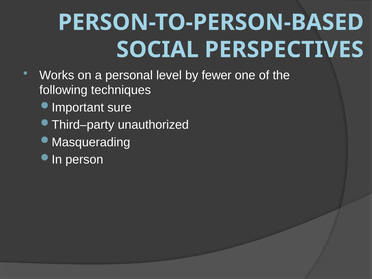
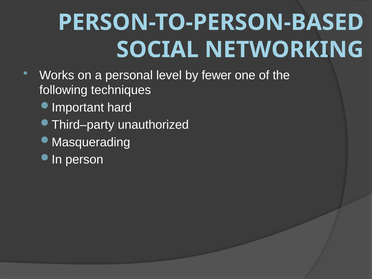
PERSPECTIVES: PERSPECTIVES -> NETWORKING
sure: sure -> hard
